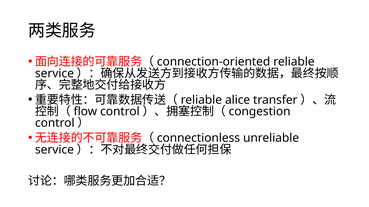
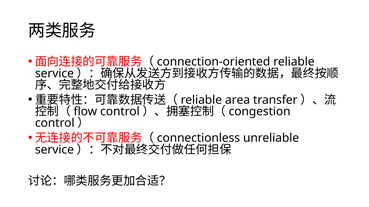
alice: alice -> area
